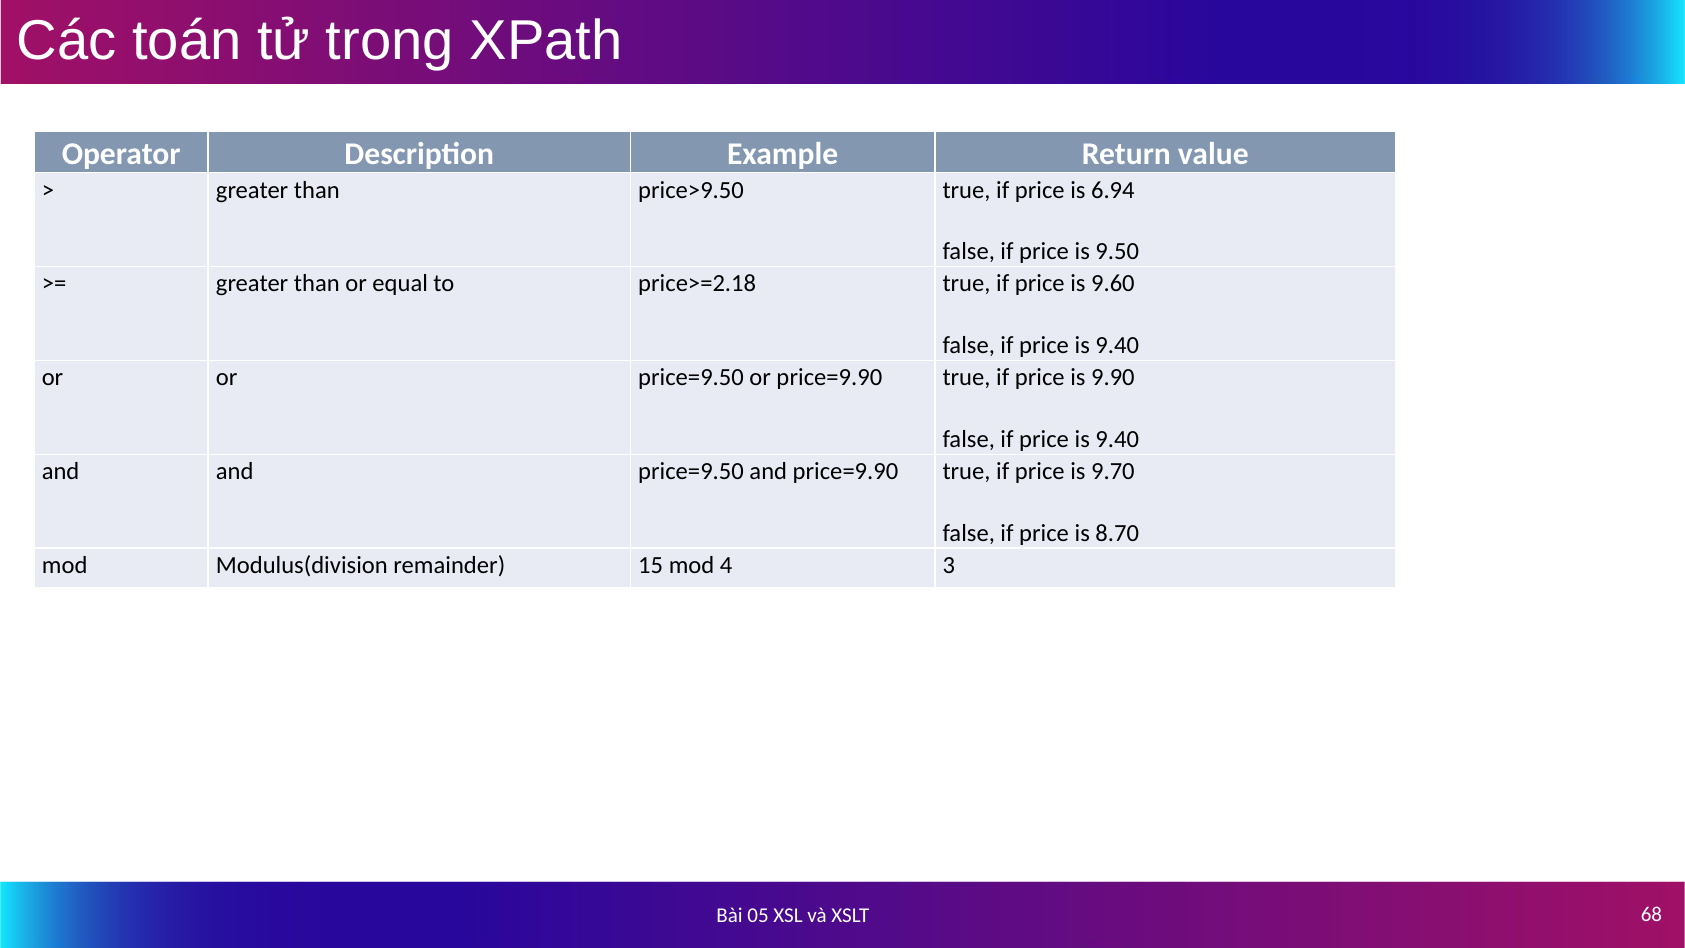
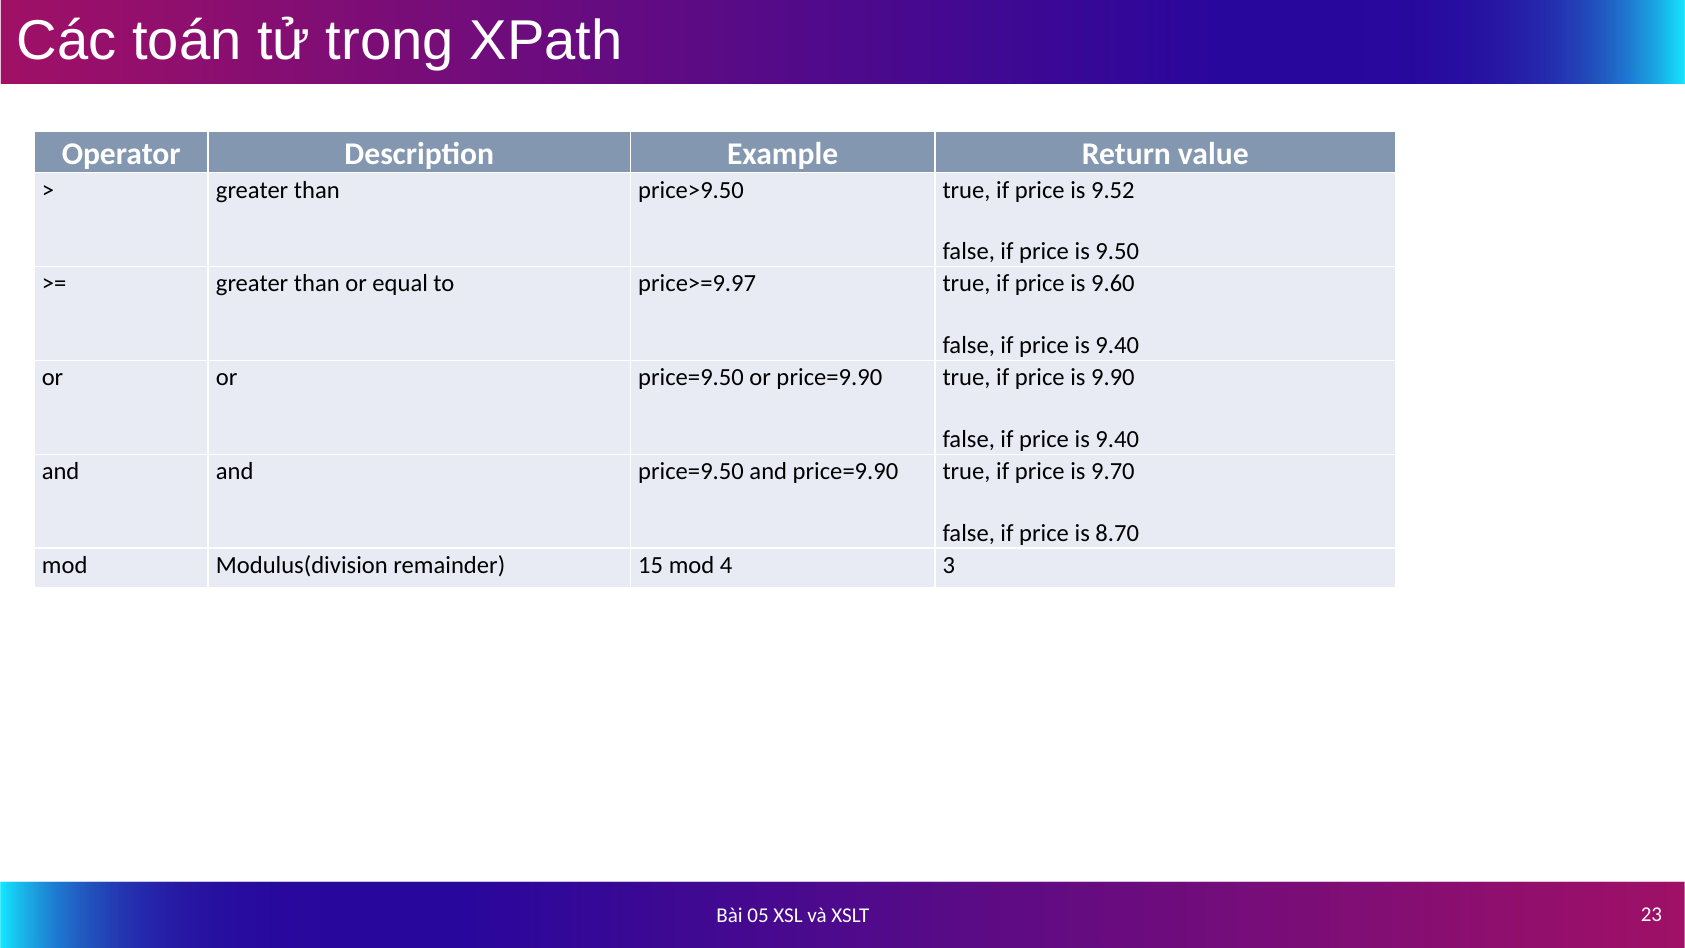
6.94: 6.94 -> 9.52
price>=2.18: price>=2.18 -> price>=9.97
68: 68 -> 23
